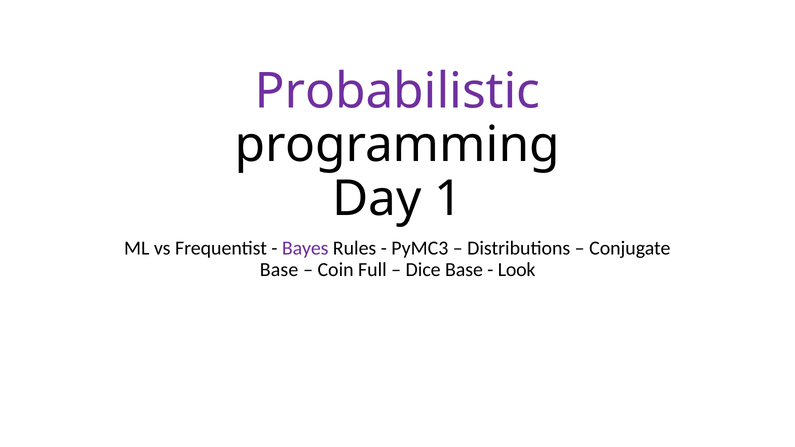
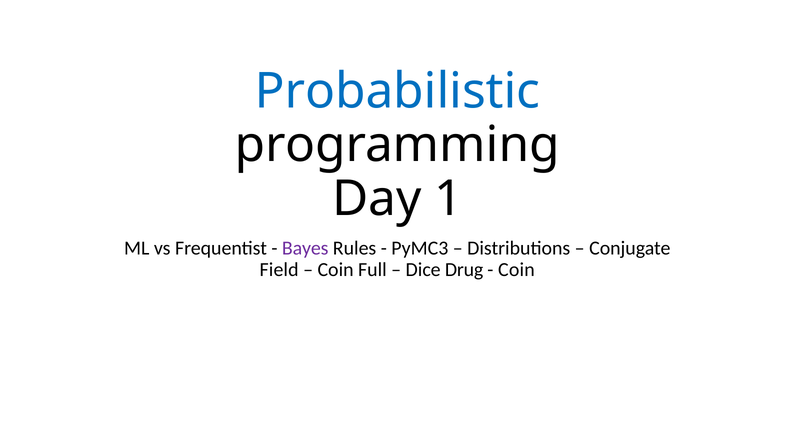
Probabilistic colour: purple -> blue
Base at (279, 270): Base -> Field
Dice Base: Base -> Drug
Look at (517, 270): Look -> Coin
